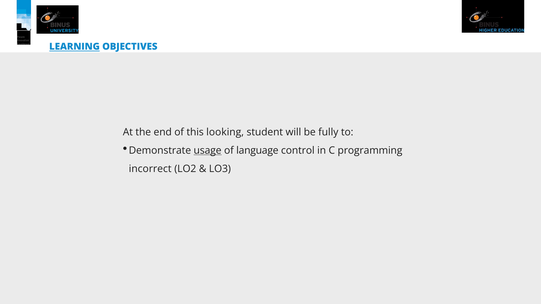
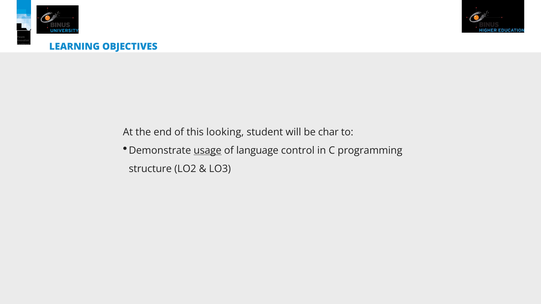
LEARNING underline: present -> none
fully: fully -> char
incorrect: incorrect -> structure
